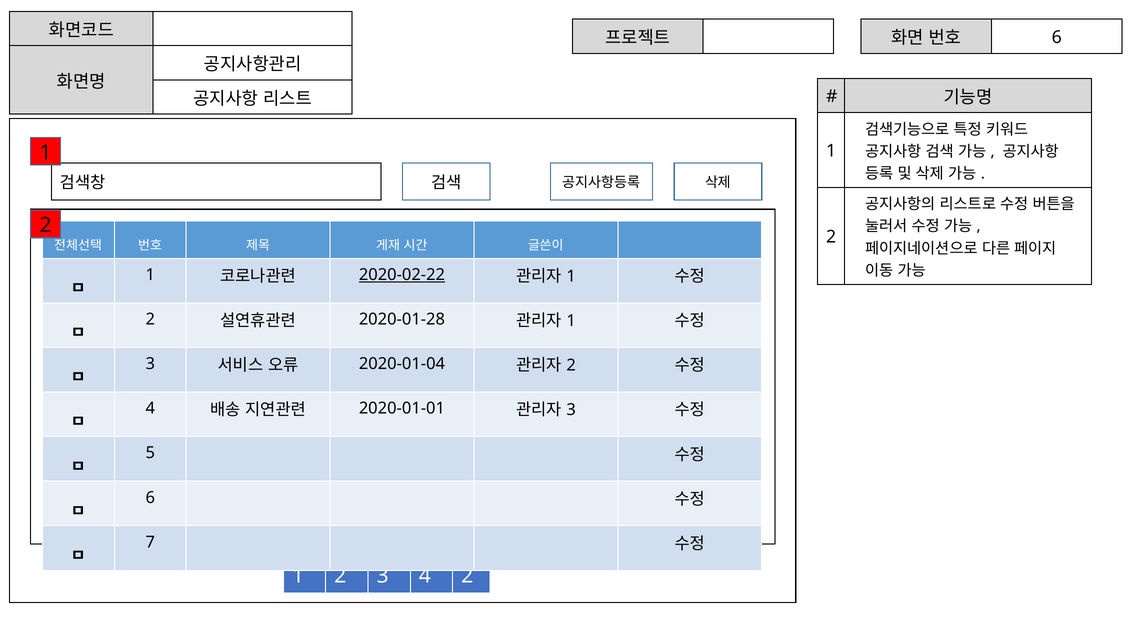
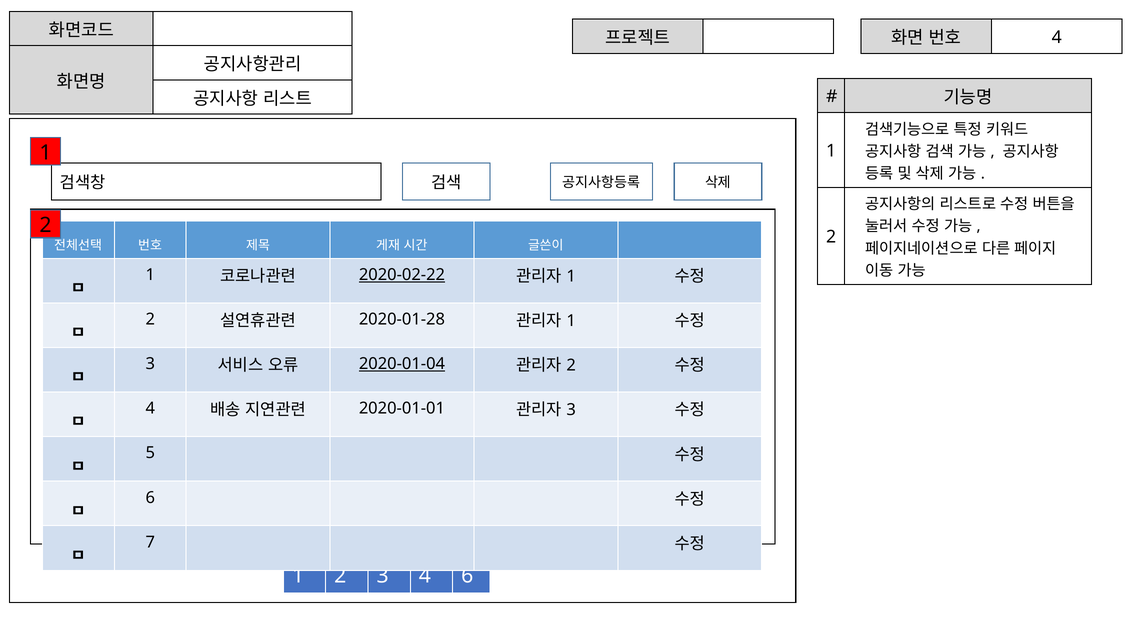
6 at (1057, 37): 6 -> 4
2020-01-04 underline: none -> present
4 2: 2 -> 6
